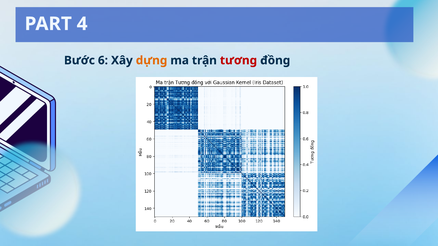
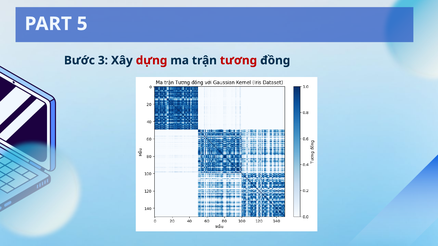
4: 4 -> 5
6: 6 -> 3
dựng colour: orange -> red
